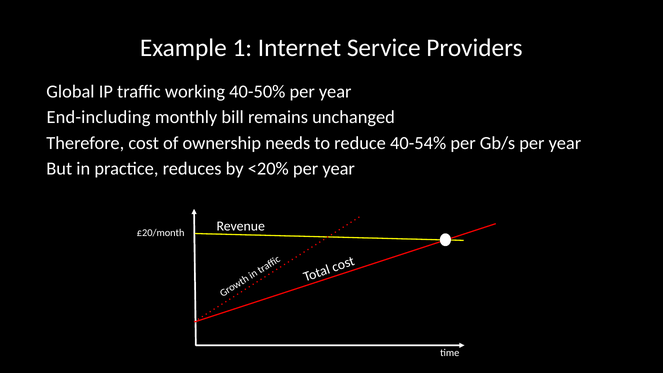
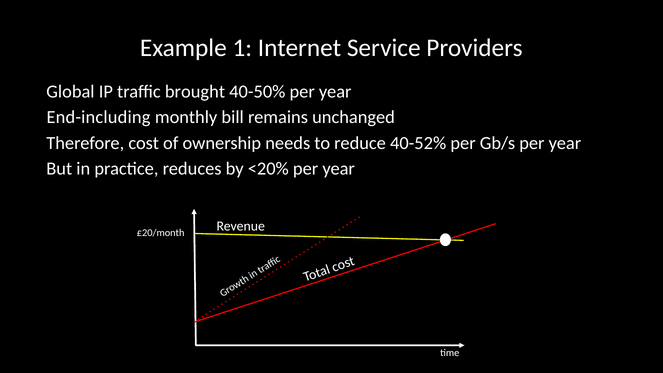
working: working -> brought
40-54%: 40-54% -> 40-52%
